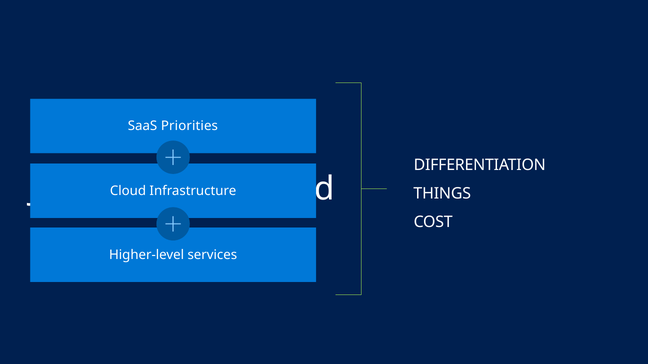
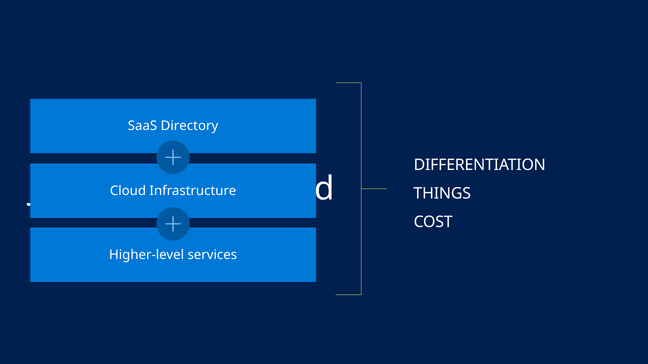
Priorities: Priorities -> Directory
